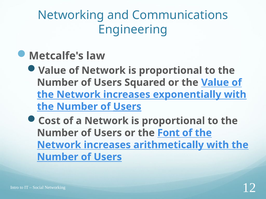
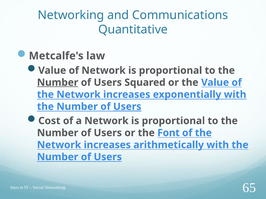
Engineering: Engineering -> Quantitative
Number at (58, 83) underline: none -> present
12: 12 -> 65
